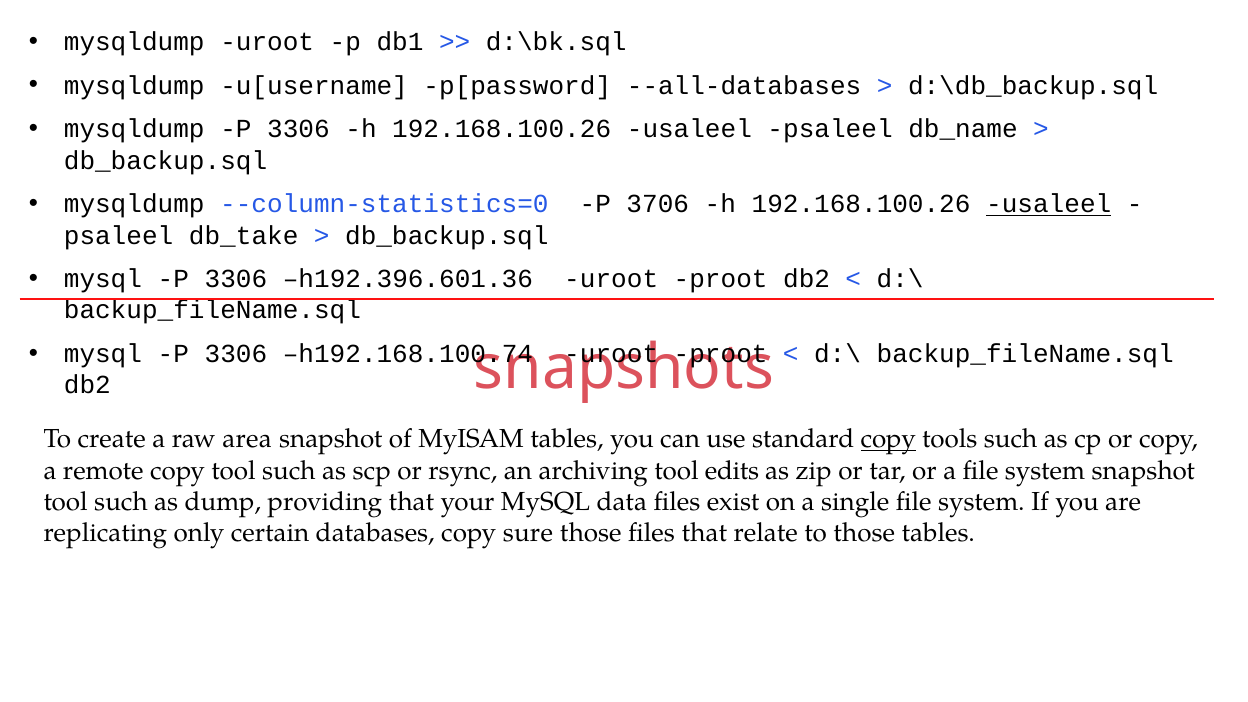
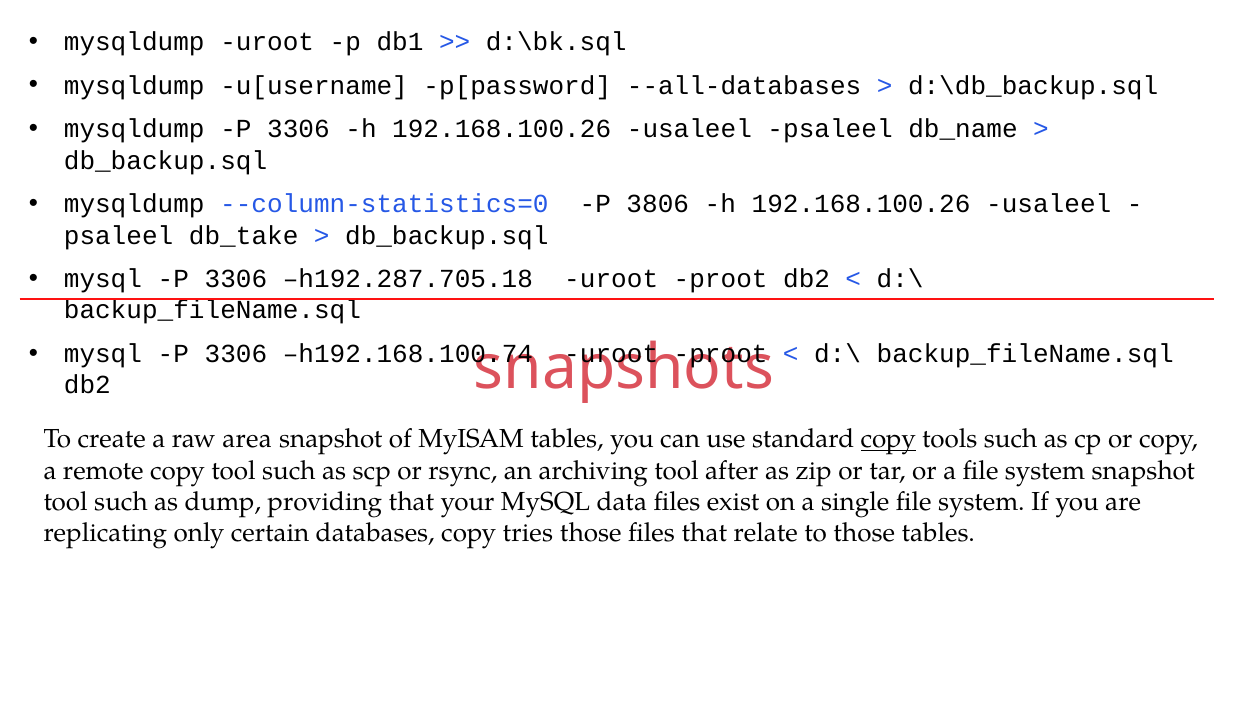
3706: 3706 -> 3806
usaleel at (1049, 204) underline: present -> none
h192.396.601.36: h192.396.601.36 -> h192.287.705.18
edits: edits -> after
sure: sure -> tries
